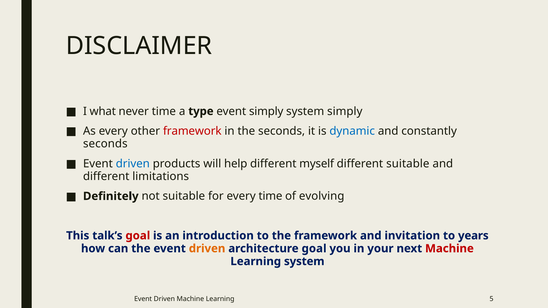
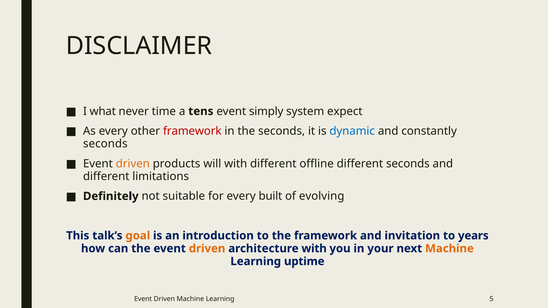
type: type -> tens
system simply: simply -> expect
driven at (133, 164) colour: blue -> orange
will help: help -> with
myself: myself -> offline
different suitable: suitable -> seconds
every time: time -> built
goal at (138, 236) colour: red -> orange
architecture goal: goal -> with
Machine at (449, 249) colour: red -> orange
Learning system: system -> uptime
